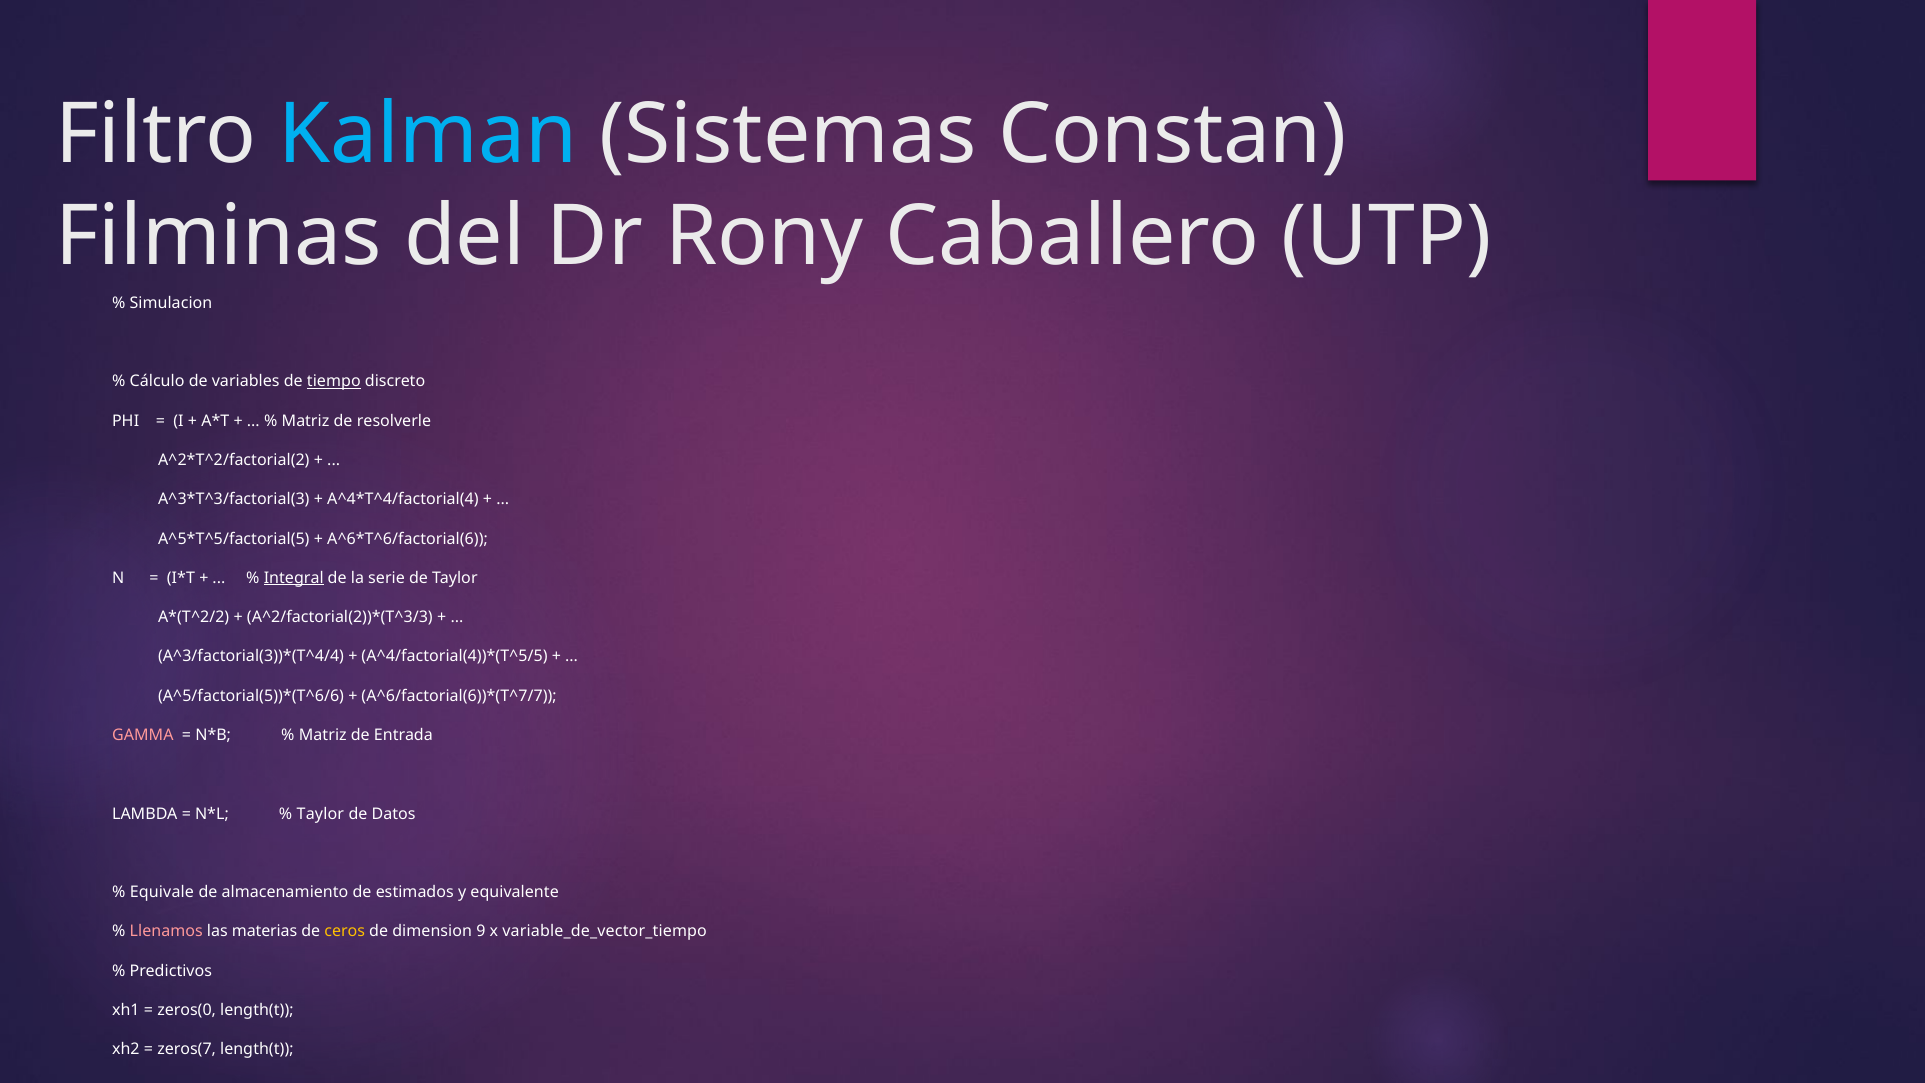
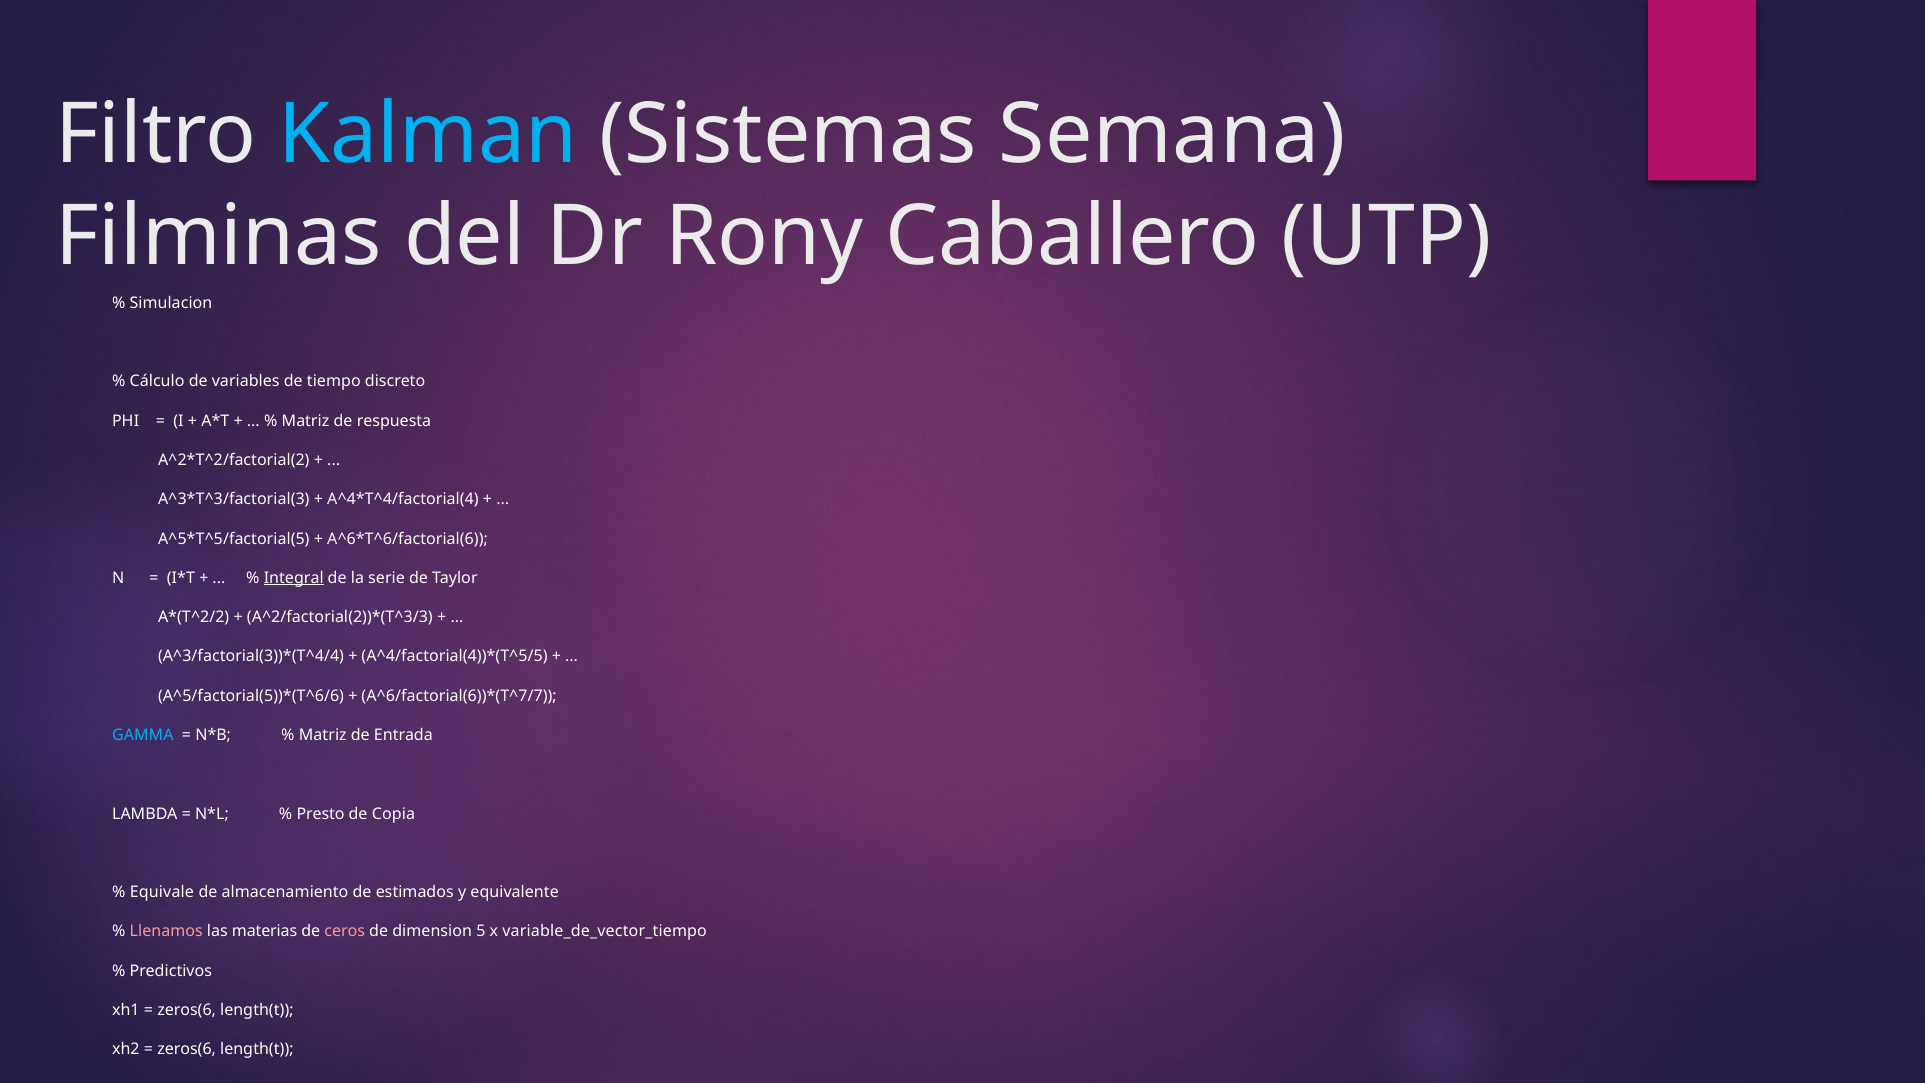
Constan: Constan -> Semana
tiempo underline: present -> none
resolverle: resolverle -> respuesta
GAMMA colour: pink -> light blue
Taylor at (320, 814): Taylor -> Presto
Datos: Datos -> Copia
ceros colour: yellow -> pink
9: 9 -> 5
zeros(0 at (187, 1010): zeros(0 -> zeros(6
zeros(7 at (187, 1049): zeros(7 -> zeros(6
